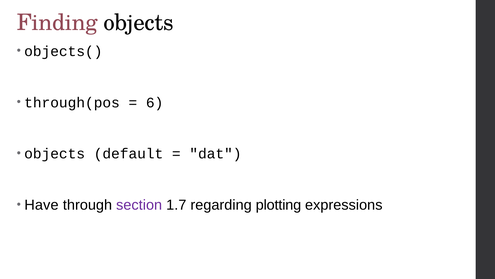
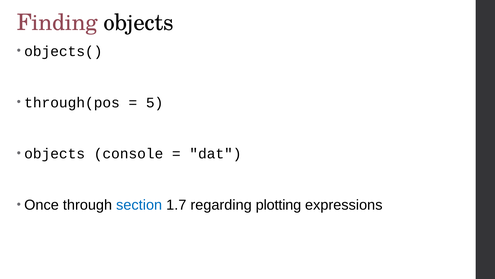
6: 6 -> 5
default: default -> console
Have: Have -> Once
section colour: purple -> blue
